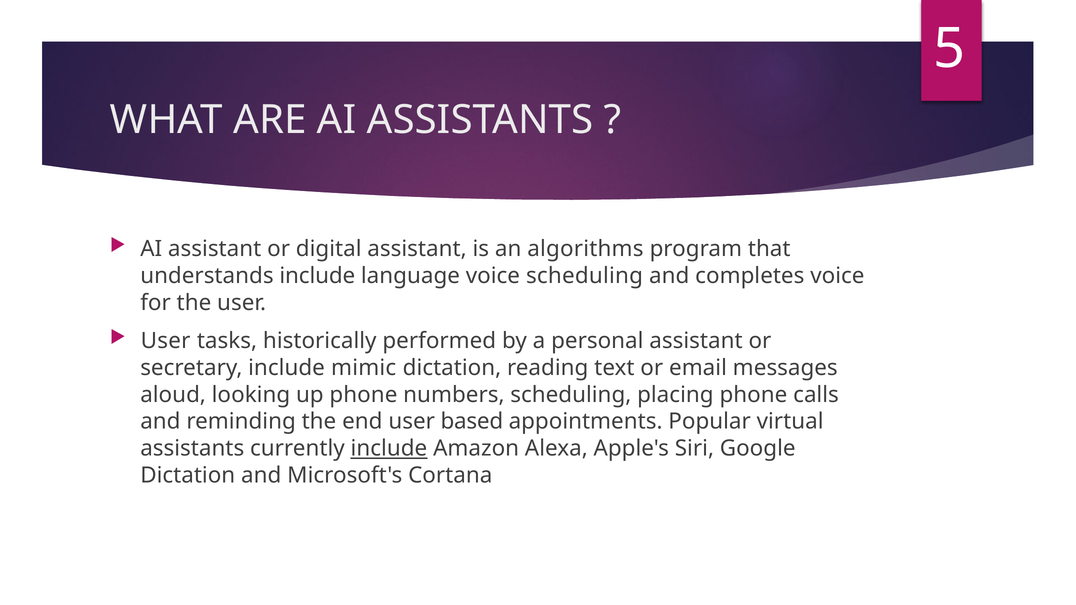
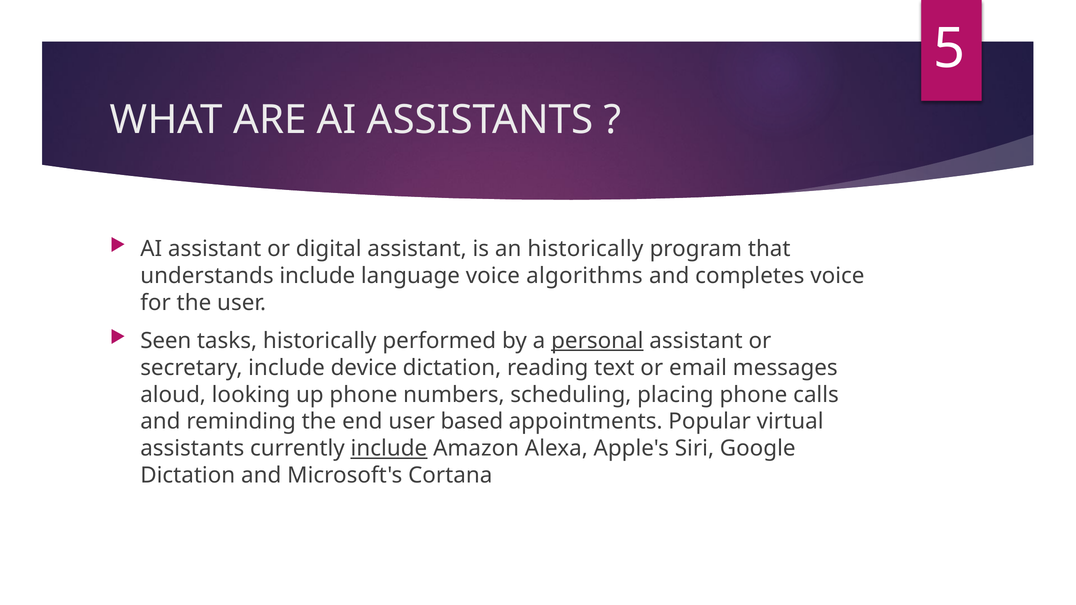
an algorithms: algorithms -> historically
voice scheduling: scheduling -> algorithms
User at (166, 341): User -> Seen
personal underline: none -> present
mimic: mimic -> device
